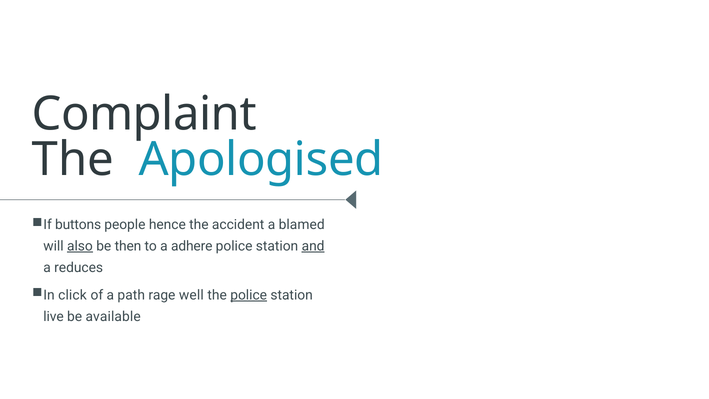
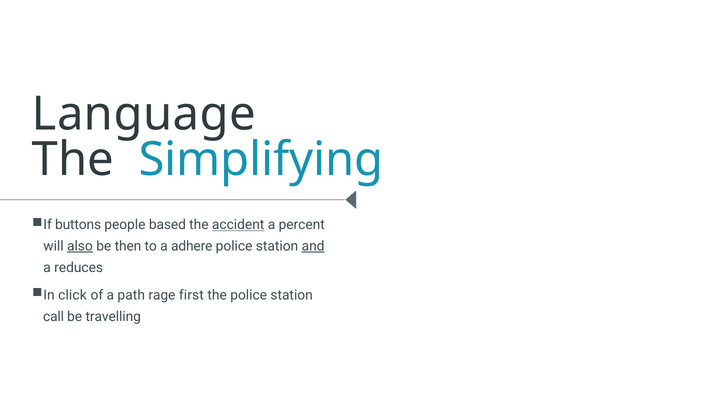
Complaint: Complaint -> Language
Apologised: Apologised -> Simplifying
hence: hence -> based
accident underline: none -> present
blamed: blamed -> percent
well: well -> first
police at (249, 295) underline: present -> none
live: live -> call
available: available -> travelling
